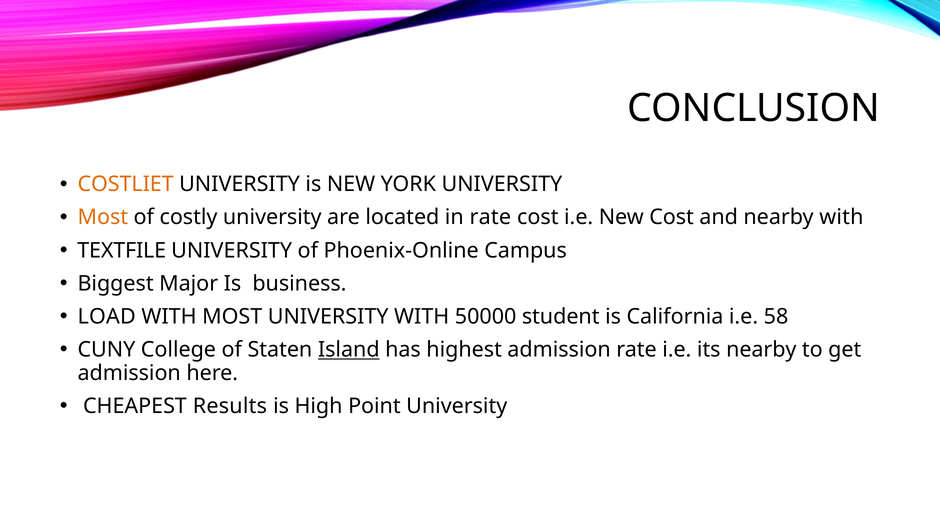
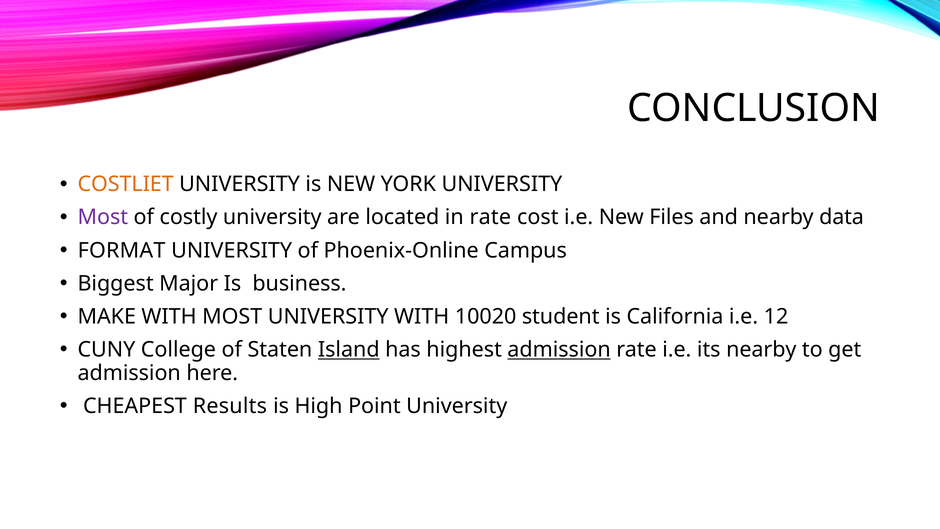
Most at (103, 217) colour: orange -> purple
New Cost: Cost -> Files
nearby with: with -> data
TEXTFILE: TEXTFILE -> FORMAT
LOAD: LOAD -> MAKE
50000: 50000 -> 10020
58: 58 -> 12
admission at (559, 349) underline: none -> present
